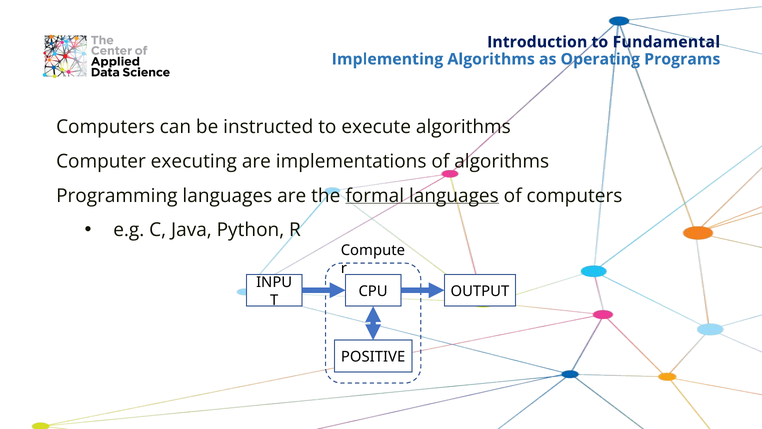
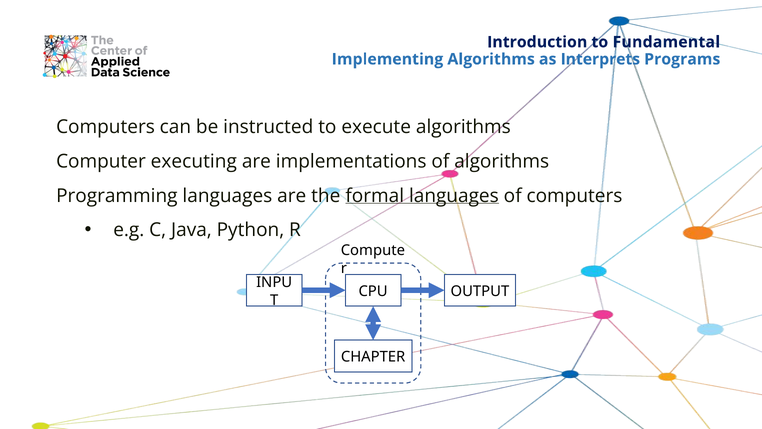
Operating: Operating -> Interprets
POSITIVE: POSITIVE -> CHAPTER
